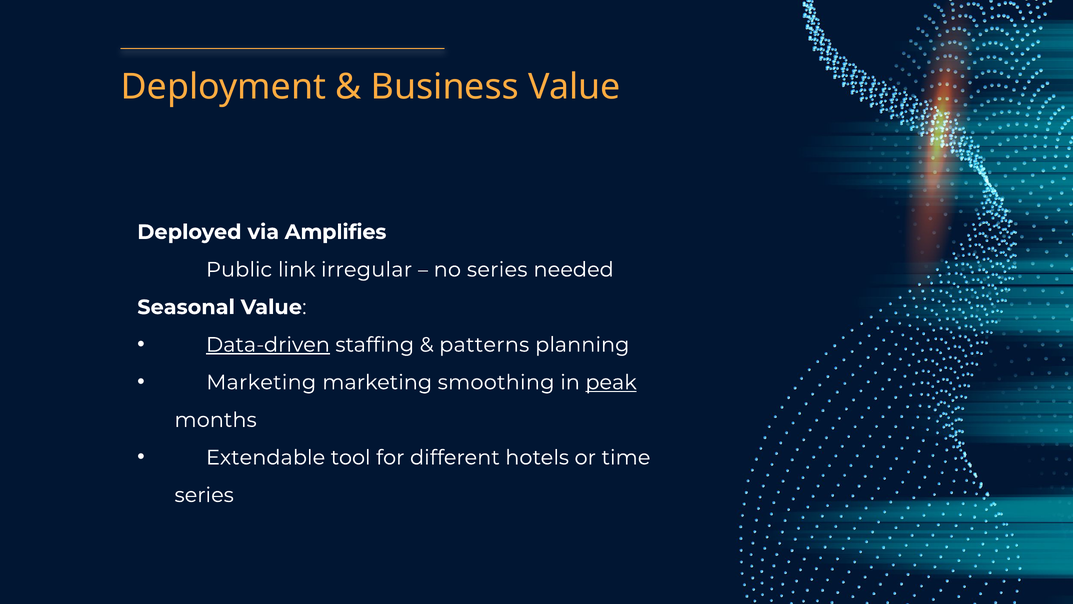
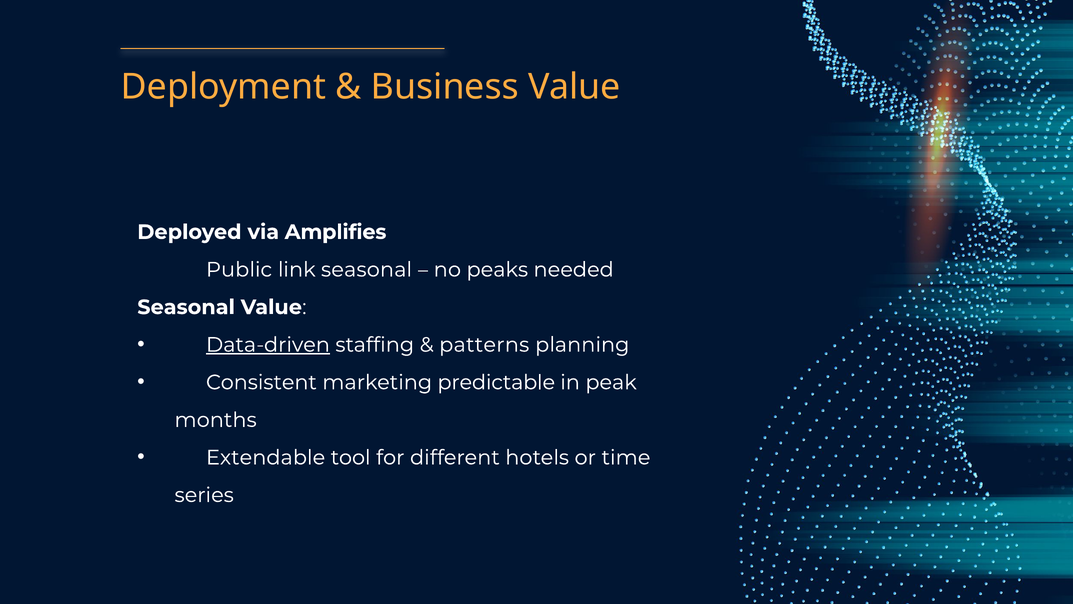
link irregular: irregular -> seasonal
no series: series -> peaks
Marketing at (261, 382): Marketing -> Consistent
smoothing: smoothing -> predictable
peak underline: present -> none
